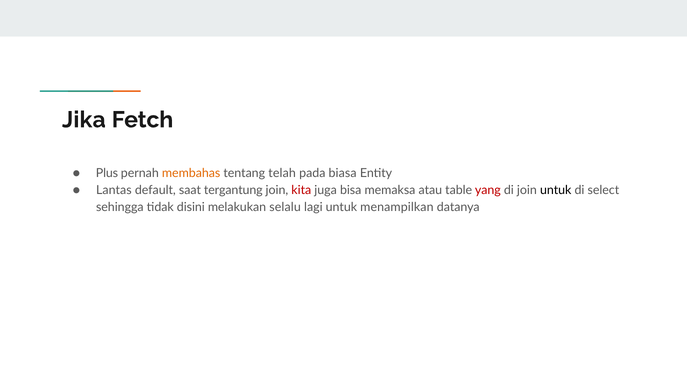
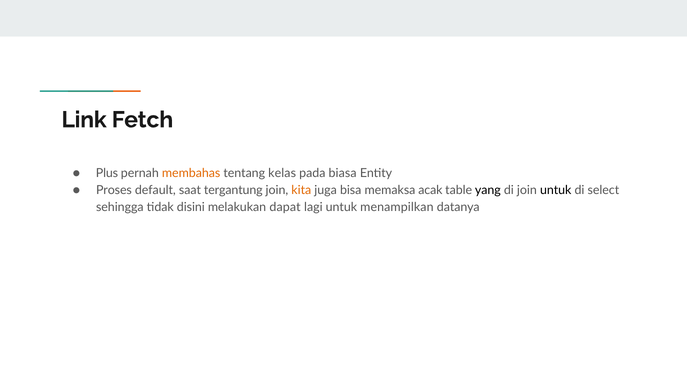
Jika: Jika -> Link
telah: telah -> kelas
Lantas: Lantas -> Proses
kita colour: red -> orange
atau: atau -> acak
yang colour: red -> black
selalu: selalu -> dapat
